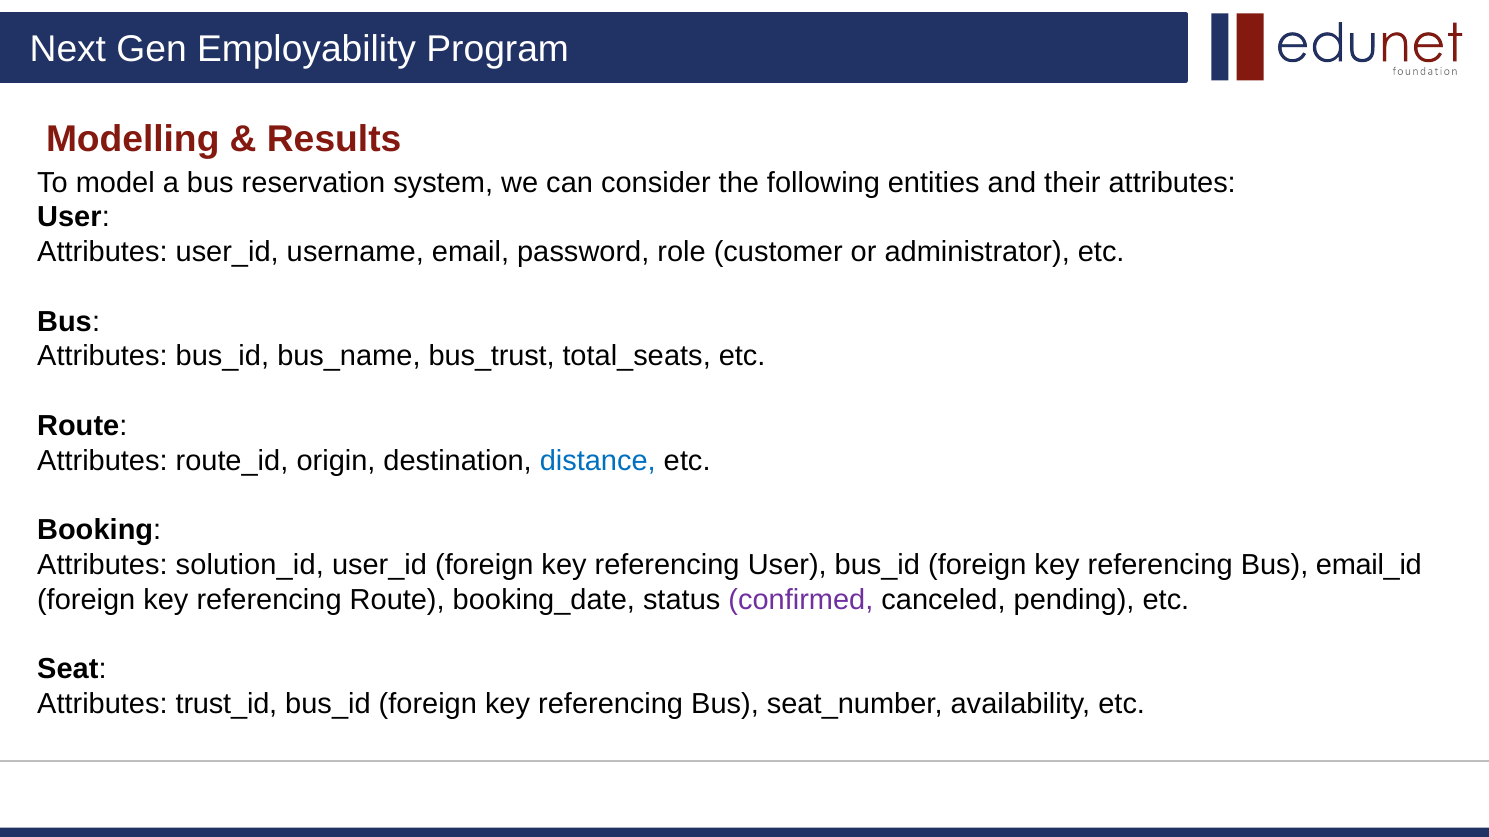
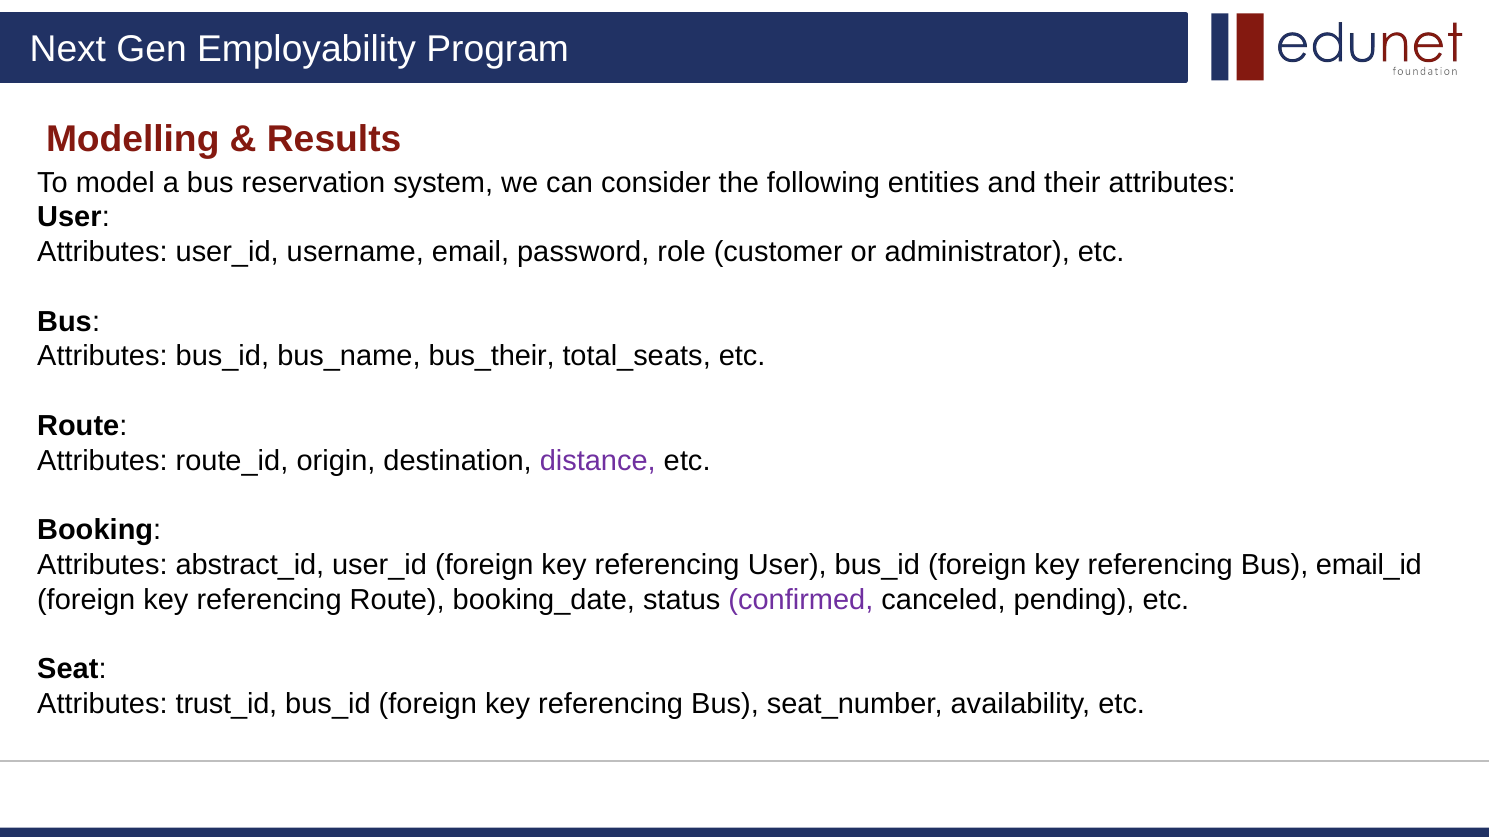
bus_trust: bus_trust -> bus_their
distance colour: blue -> purple
solution_id: solution_id -> abstract_id
